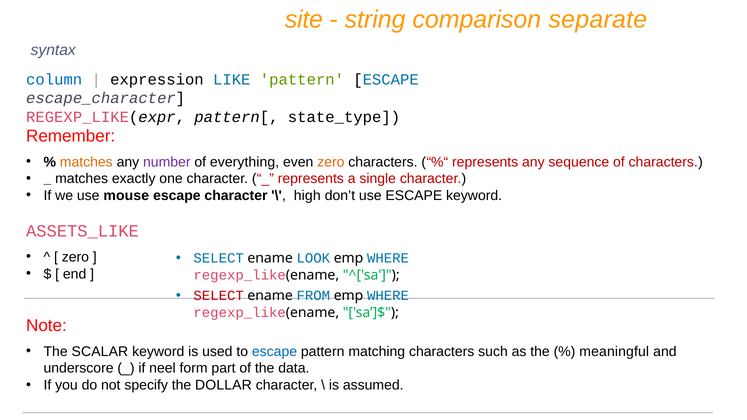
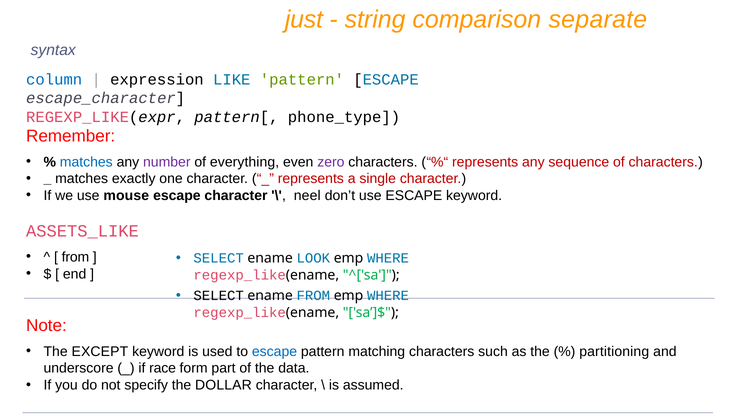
site: site -> just
state_type: state_type -> phone_type
matches at (86, 162) colour: orange -> blue
zero at (331, 162) colour: orange -> purple
high: high -> neel
zero at (75, 257): zero -> from
SELECT at (219, 296) colour: red -> black
SCALAR: SCALAR -> EXCEPT
meaningful: meaningful -> partitioning
neel: neel -> race
